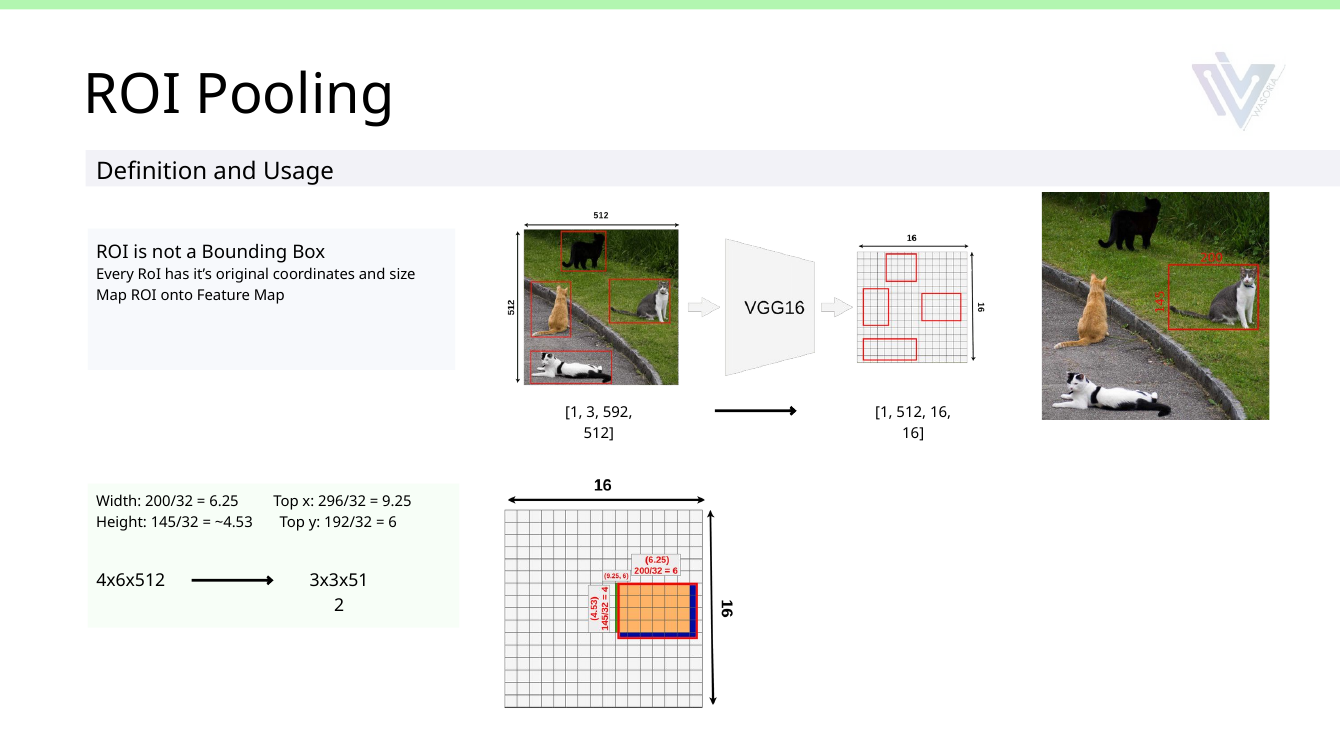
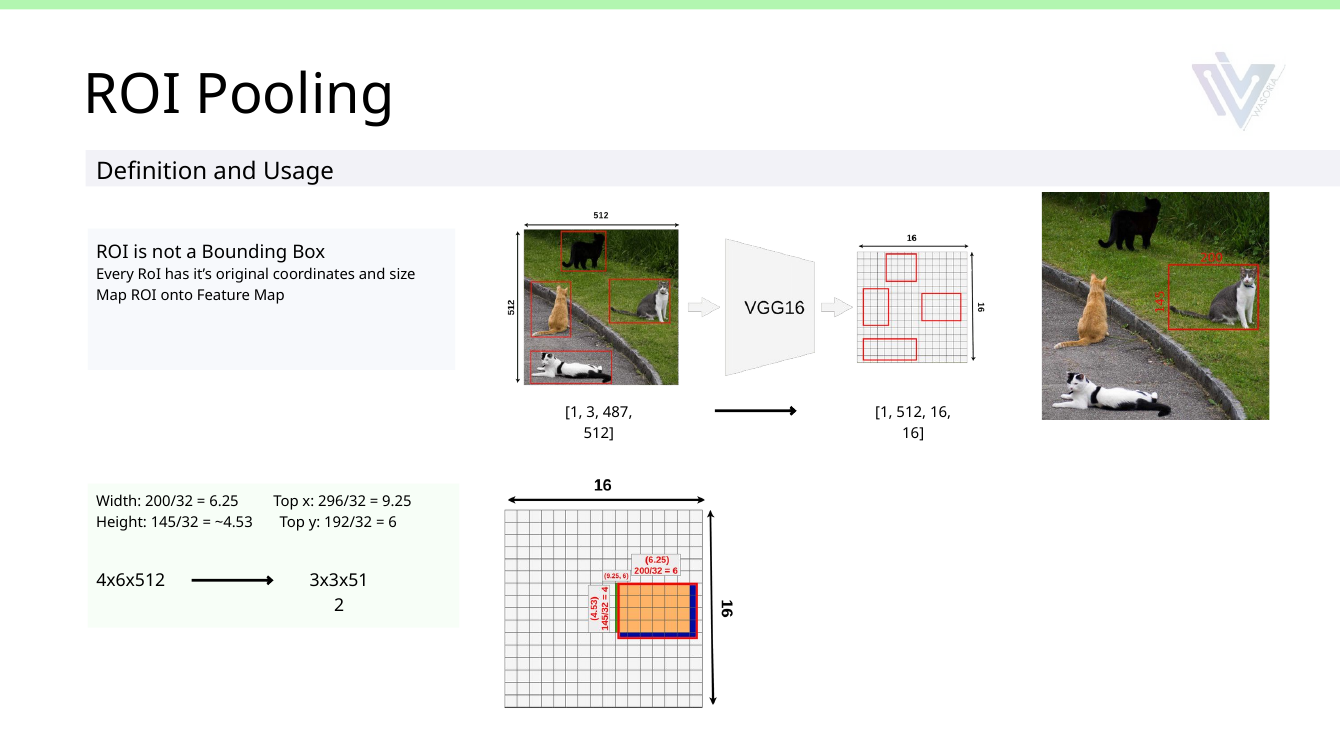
592: 592 -> 487
